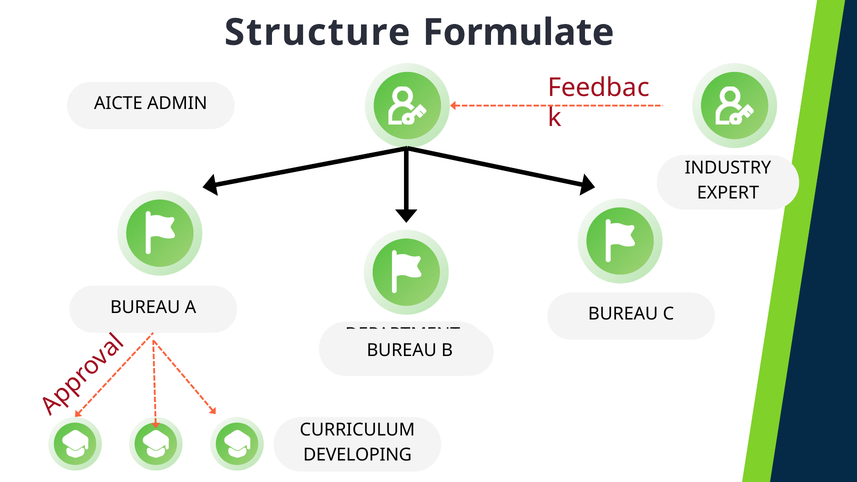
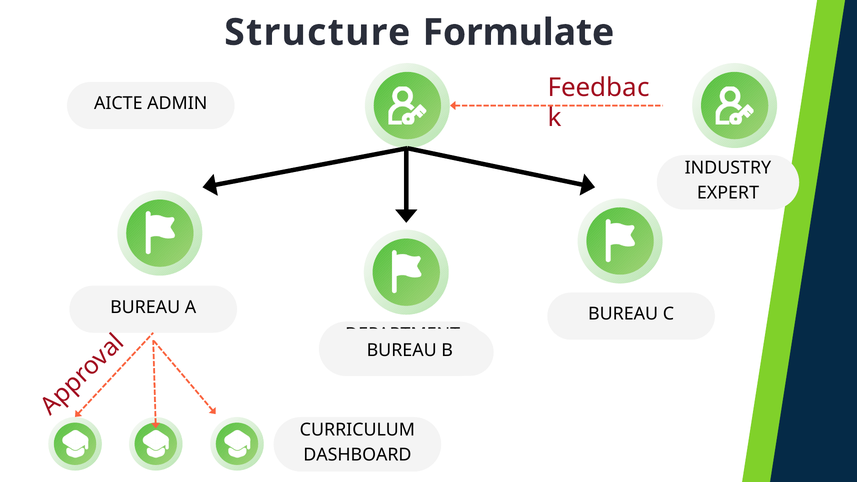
DEVELOPING: DEVELOPING -> DASHBOARD
